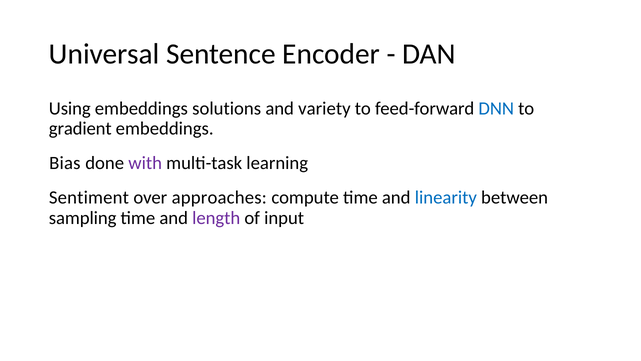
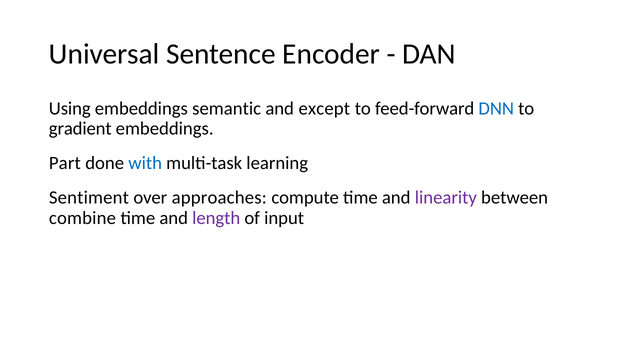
solutions: solutions -> semantic
variety: variety -> except
Bias: Bias -> Part
with colour: purple -> blue
linearity colour: blue -> purple
sampling: sampling -> combine
